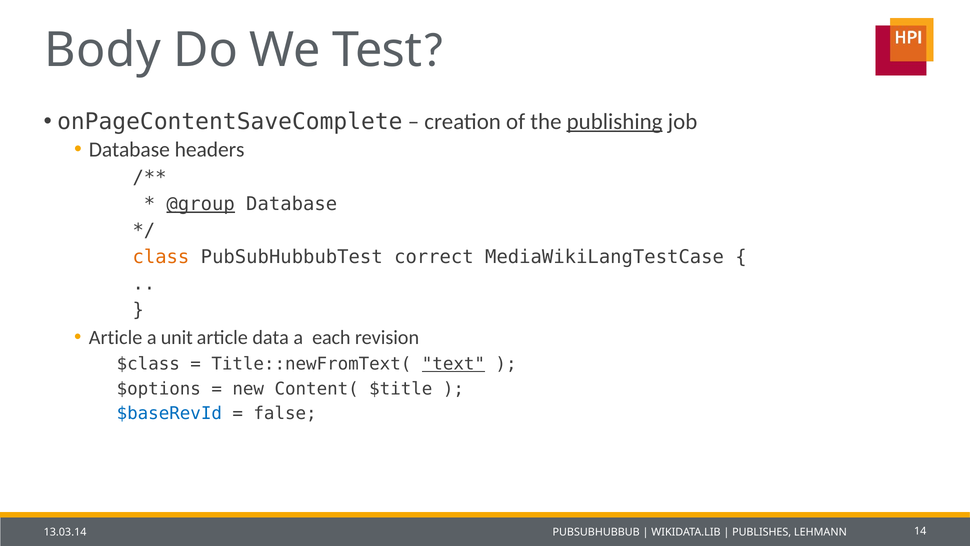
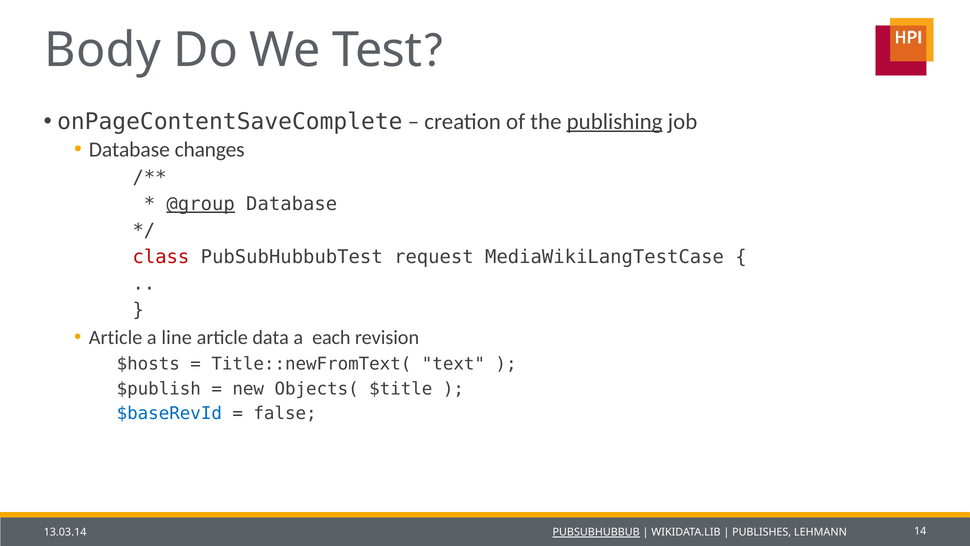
headers: headers -> changes
class colour: orange -> red
correct: correct -> request
unit: unit -> line
$class: $class -> $hosts
text underline: present -> none
$options: $options -> $publish
Content(: Content( -> Objects(
PUBSUBHUBBUB underline: none -> present
